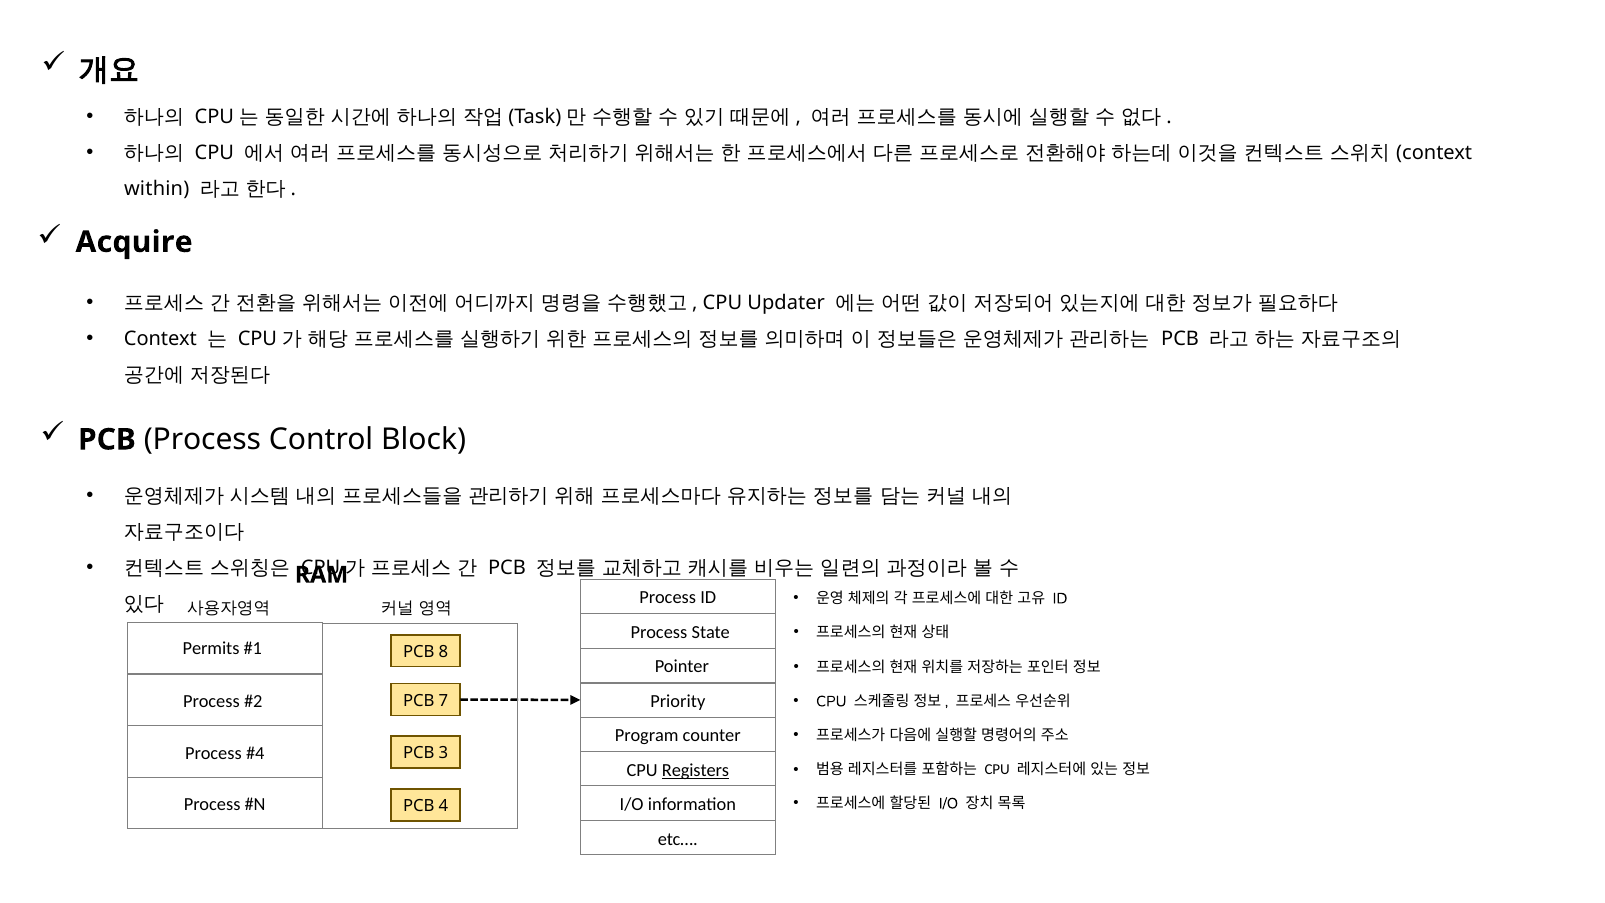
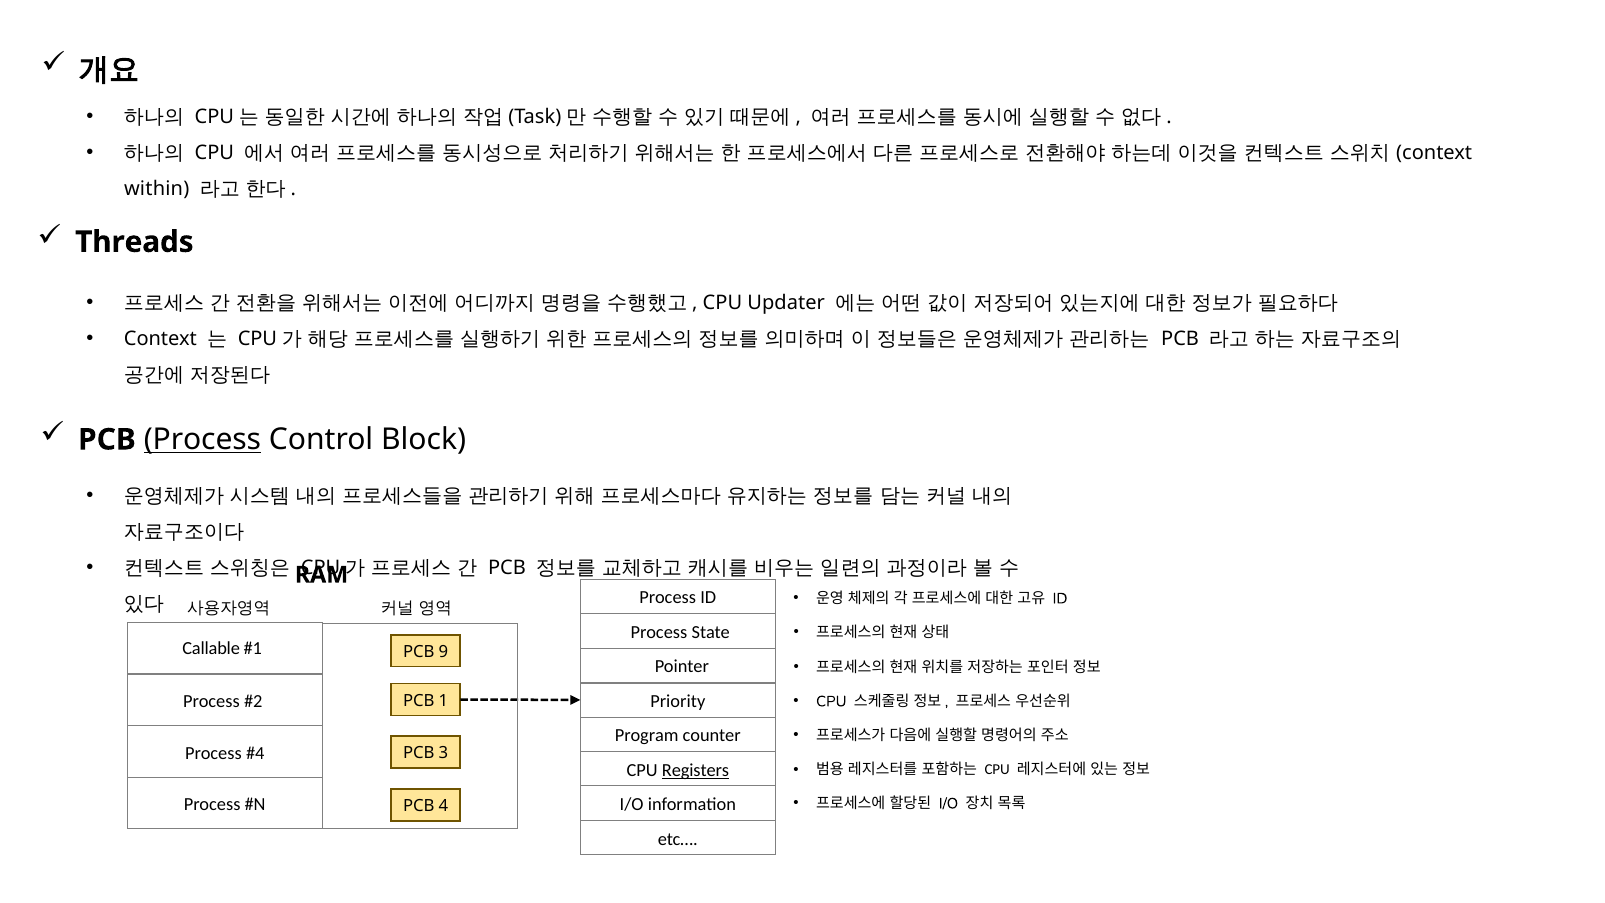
Acquire: Acquire -> Threads
Process at (202, 439) underline: none -> present
Permits: Permits -> Callable
8: 8 -> 9
7: 7 -> 1
